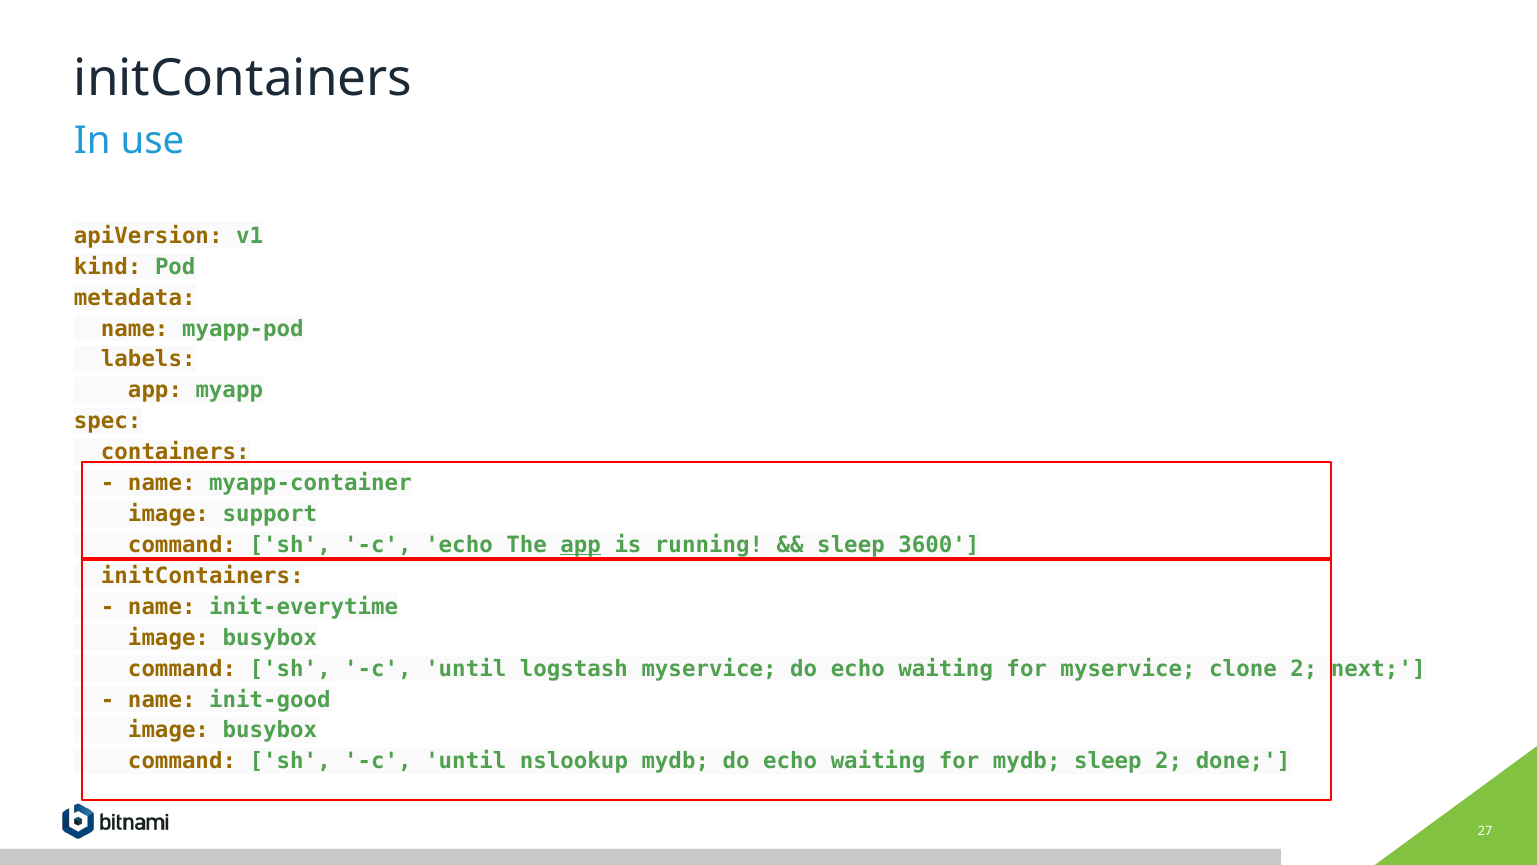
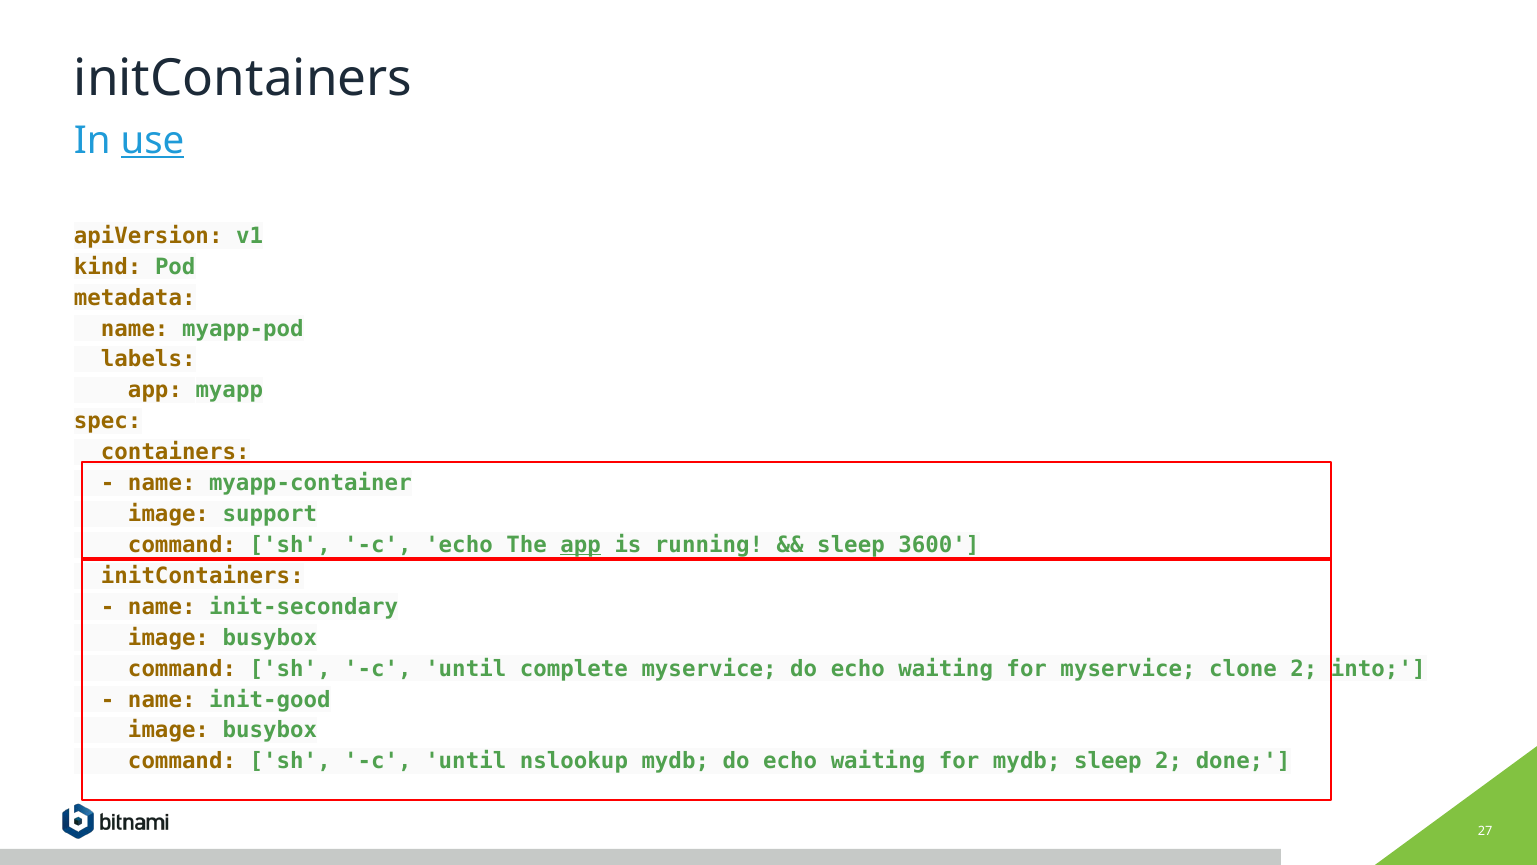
use underline: none -> present
init-everytime: init-everytime -> init-secondary
logstash: logstash -> complete
next: next -> into
